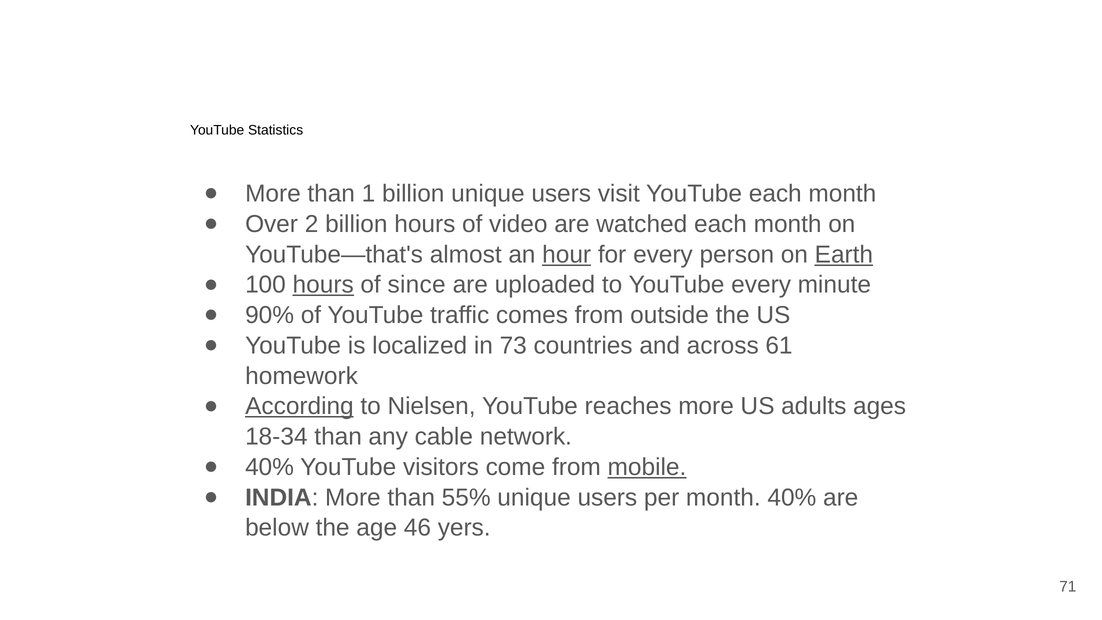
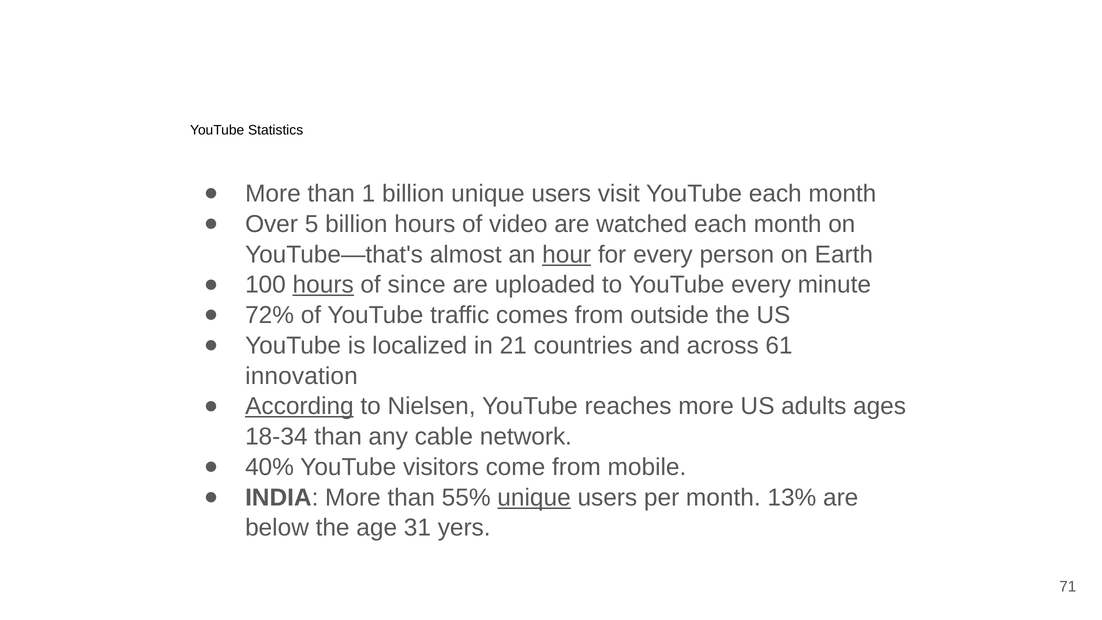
2: 2 -> 5
Earth underline: present -> none
90%: 90% -> 72%
73: 73 -> 21
homework: homework -> innovation
mobile underline: present -> none
unique at (534, 497) underline: none -> present
month 40%: 40% -> 13%
46: 46 -> 31
